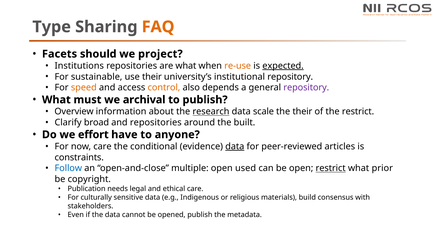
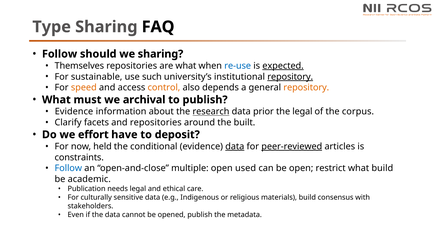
FAQ colour: orange -> black
Facets at (60, 54): Facets -> Follow
we project: project -> sharing
Institutions: Institutions -> Themselves
re-use colour: orange -> blue
use their: their -> such
repository at (290, 77) underline: none -> present
repository at (306, 88) colour: purple -> orange
Overview at (74, 111): Overview -> Evidence
scale: scale -> prior
the their: their -> legal
the restrict: restrict -> corpus
broad: broad -> facets
anyone: anyone -> deposit
now care: care -> held
peer-reviewed underline: none -> present
restrict at (331, 168) underline: present -> none
what prior: prior -> build
copyright: copyright -> academic
